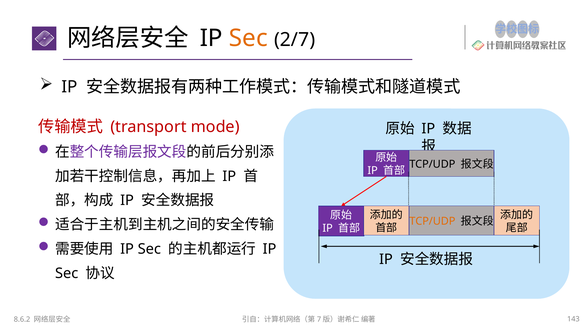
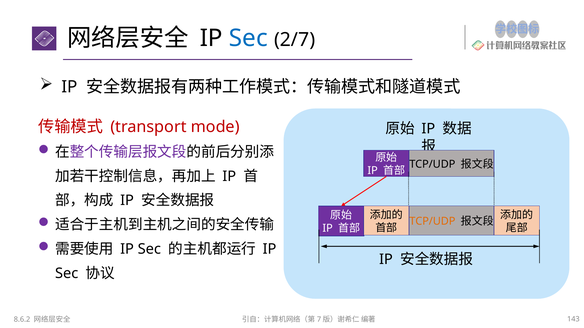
Sec at (248, 38) colour: orange -> blue
